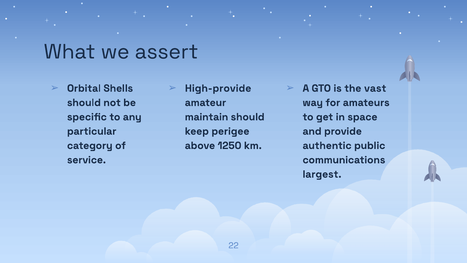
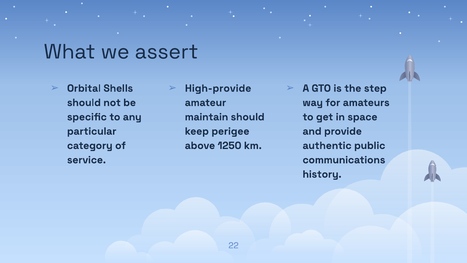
vast: vast -> step
largest: largest -> history
